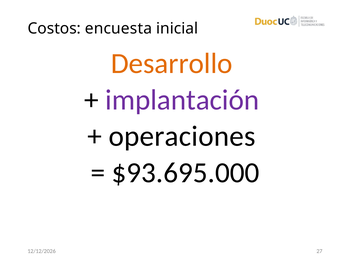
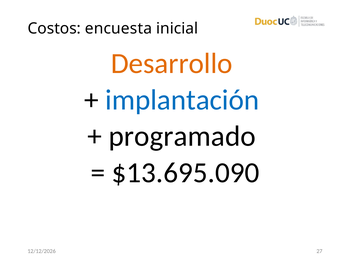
implantación colour: purple -> blue
operaciones: operaciones -> programado
$93.695.000: $93.695.000 -> $13.695.090
